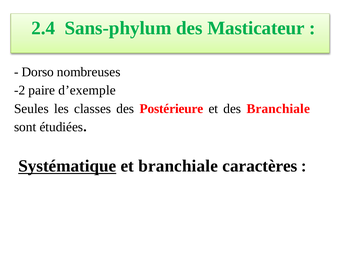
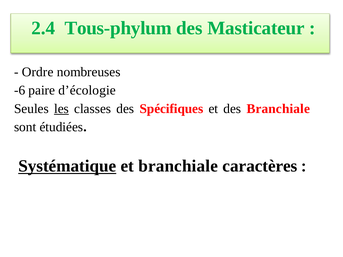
Sans-phylum: Sans-phylum -> Tous-phylum
Dorso: Dorso -> Ordre
-2: -2 -> -6
d’exemple: d’exemple -> d’écologie
les underline: none -> present
Postérieure: Postérieure -> Spécifiques
